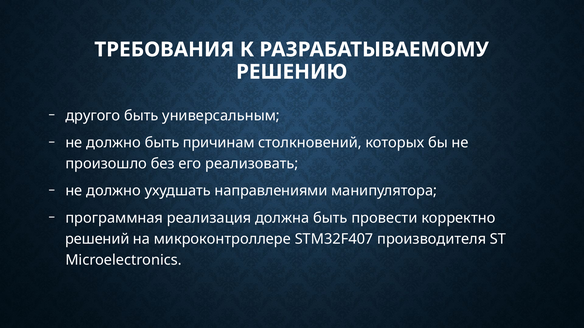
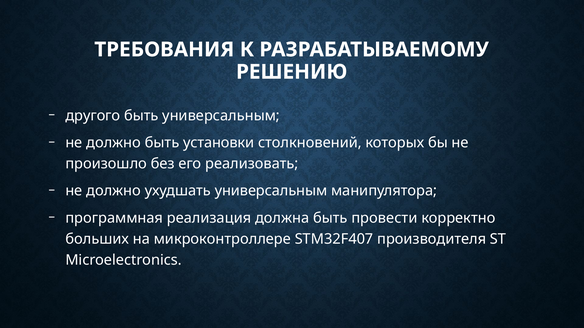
причинам: причинам -> установки
ухудшать направлениями: направлениями -> универсальным
решений: решений -> больших
